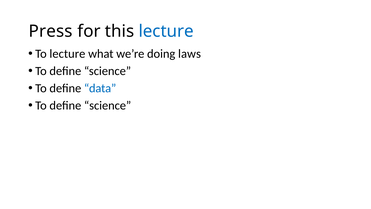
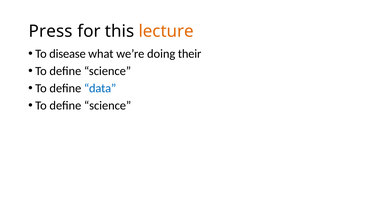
lecture at (166, 31) colour: blue -> orange
To lecture: lecture -> disease
laws: laws -> their
